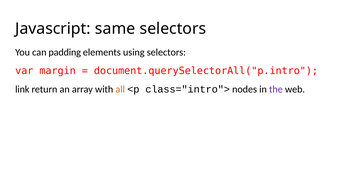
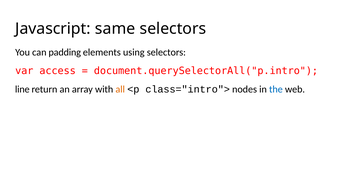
margin: margin -> access
link: link -> line
the colour: purple -> blue
